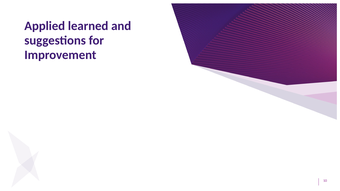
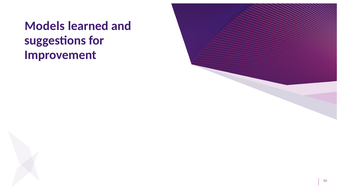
Applied: Applied -> Models
